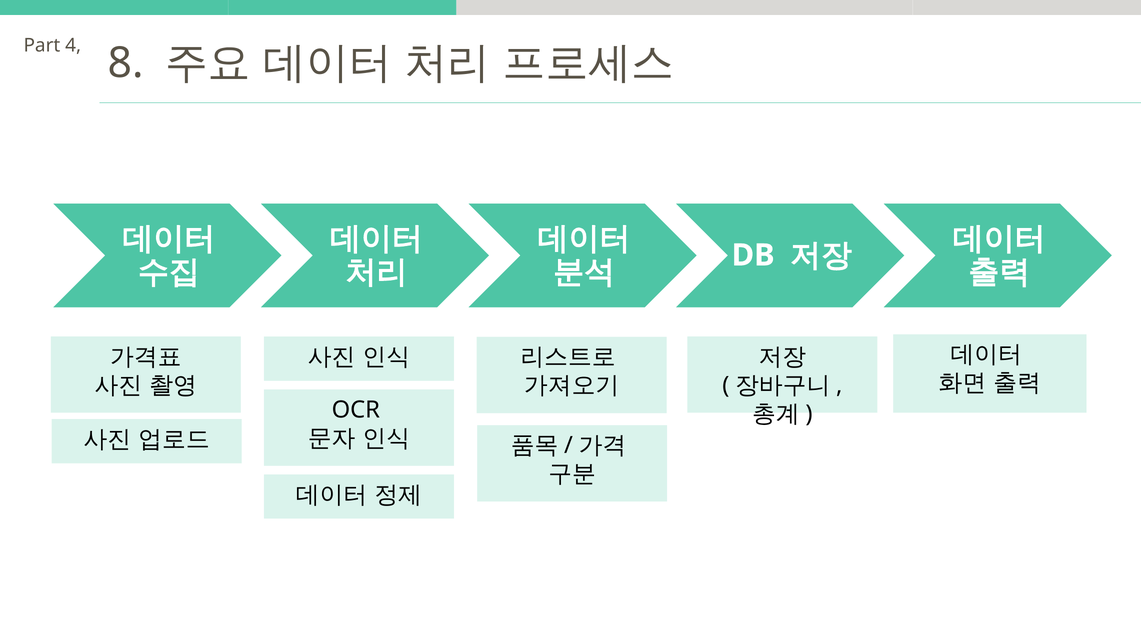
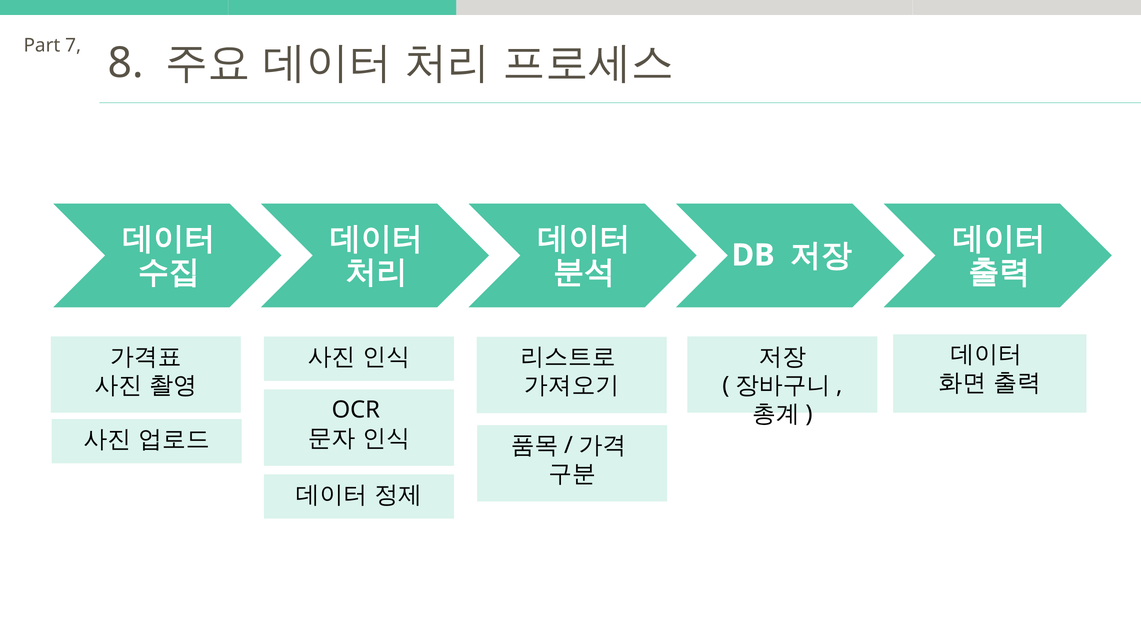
4: 4 -> 7
